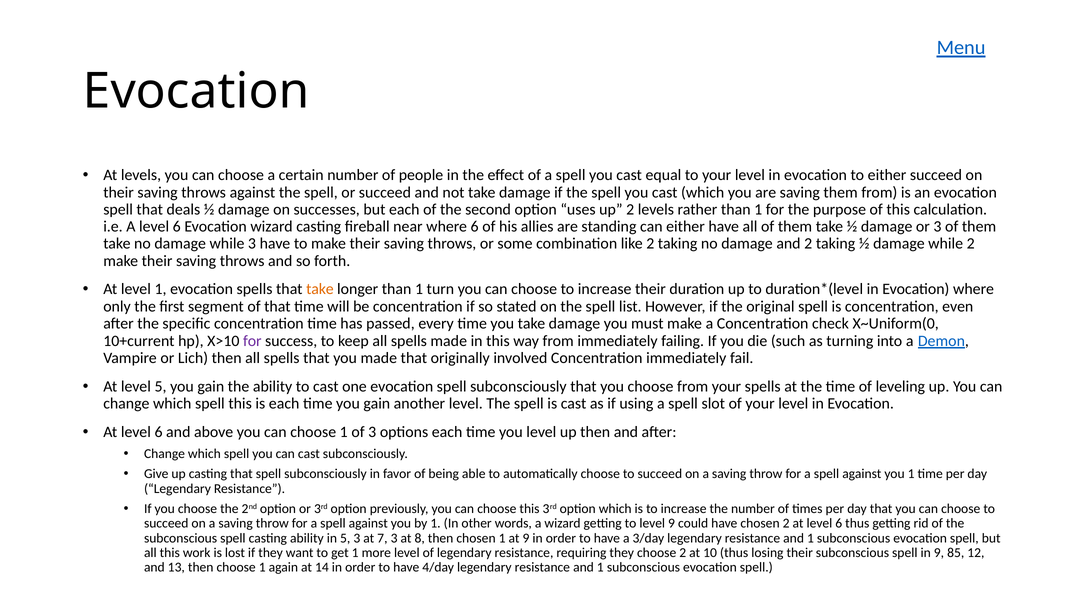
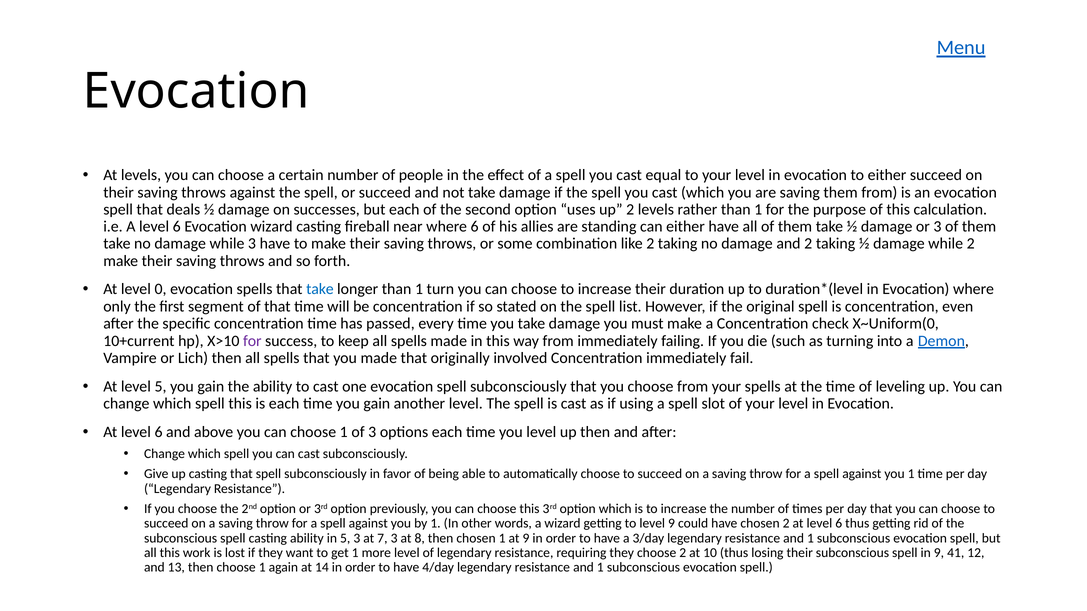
level 1: 1 -> 0
take at (320, 289) colour: orange -> blue
85: 85 -> 41
